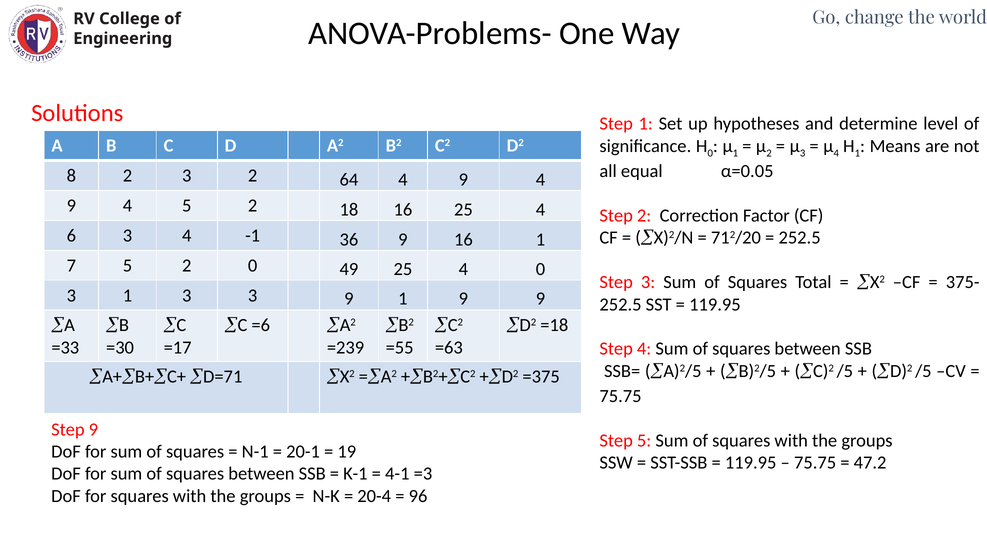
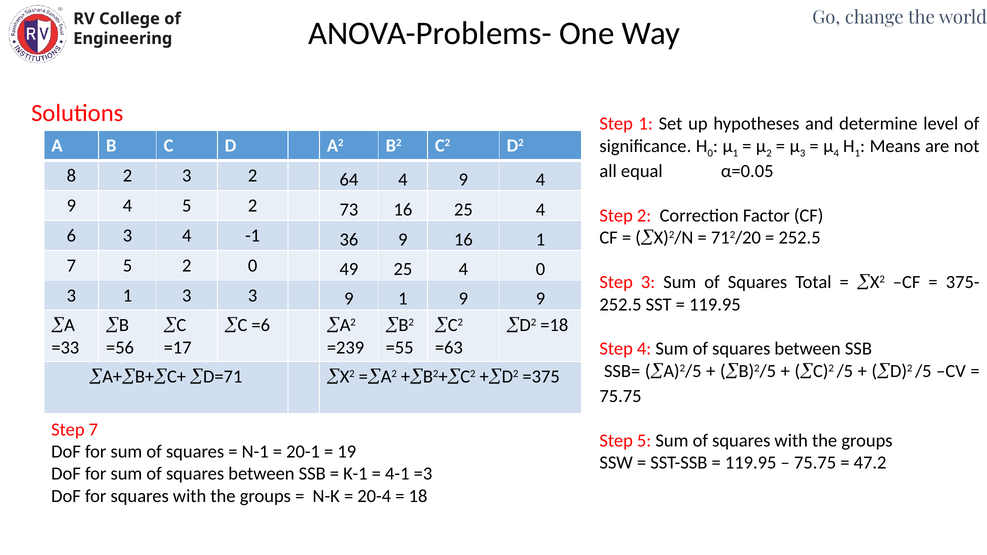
18: 18 -> 73
=30: =30 -> =56
Step 9: 9 -> 7
96: 96 -> 18
